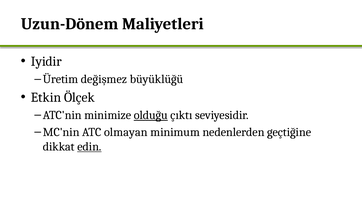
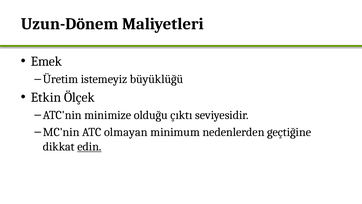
Iyidir: Iyidir -> Emek
değişmez: değişmez -> istemeyiz
olduğu underline: present -> none
